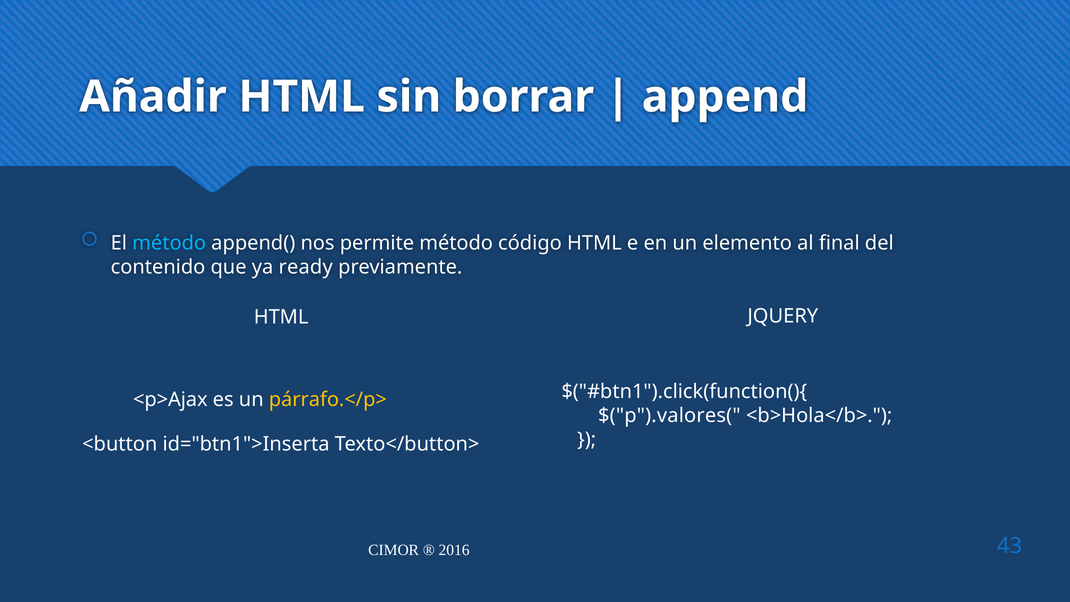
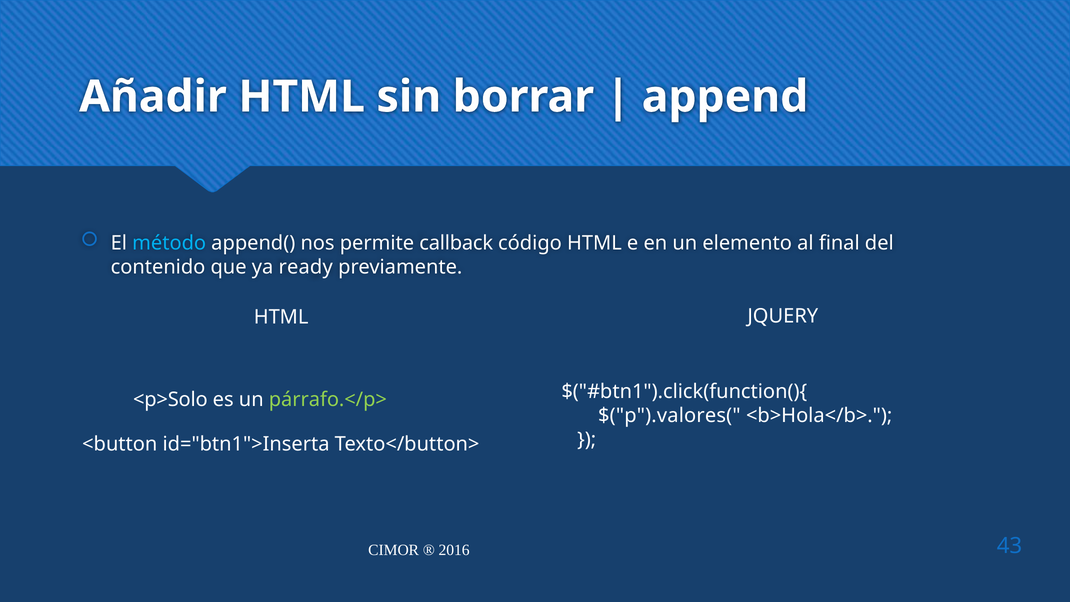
permite método: método -> callback
<p>Ajax: <p>Ajax -> <p>Solo
párrafo.</p> colour: yellow -> light green
